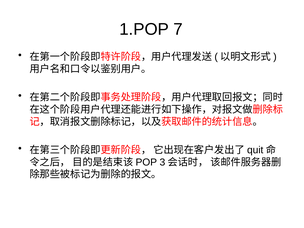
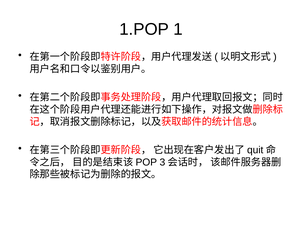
7: 7 -> 1
